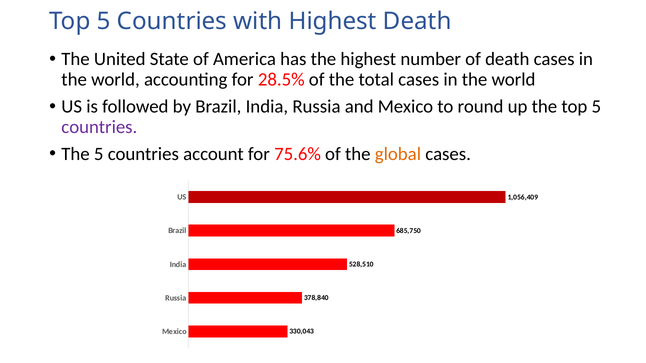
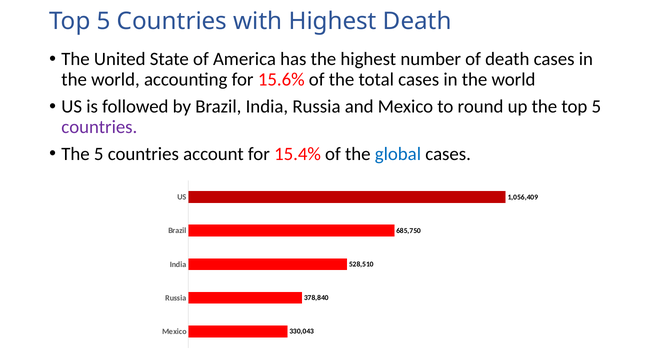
28.5%: 28.5% -> 15.6%
75.6%: 75.6% -> 15.4%
global colour: orange -> blue
